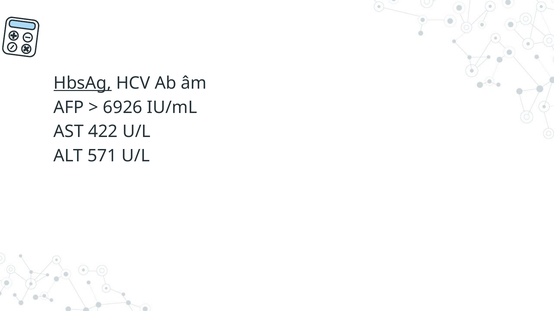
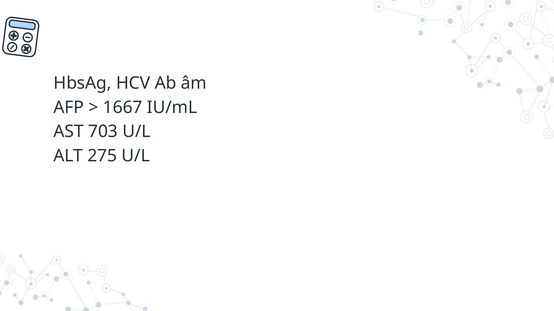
HbsAg underline: present -> none
6926: 6926 -> 1667
422: 422 -> 703
571: 571 -> 275
